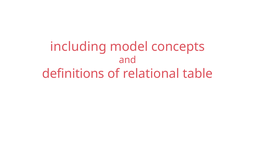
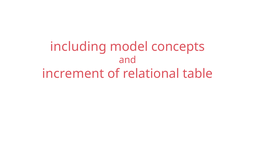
definitions: definitions -> increment
